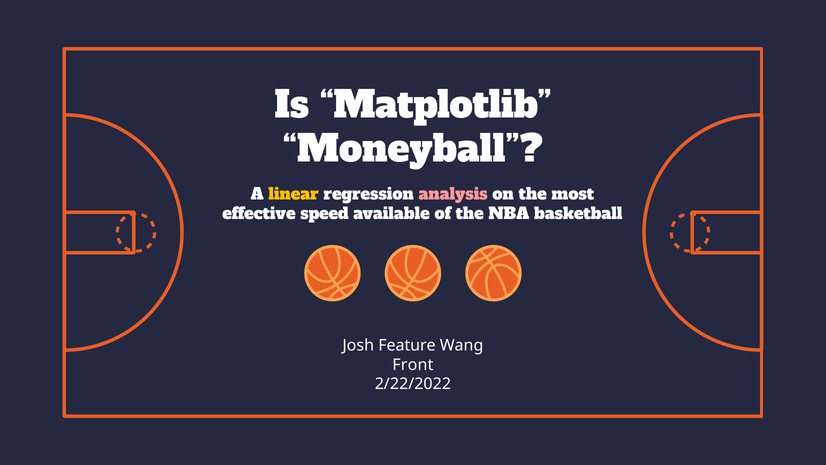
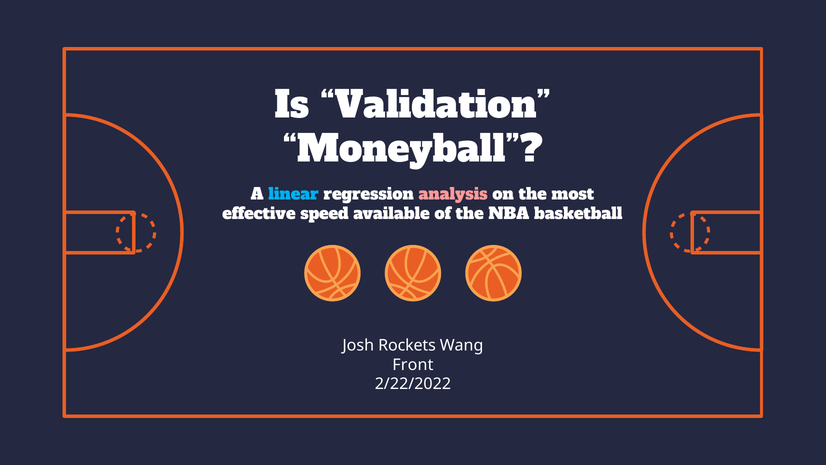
Matplotlib: Matplotlib -> Validation
linear colour: yellow -> light blue
Feature: Feature -> Rockets
